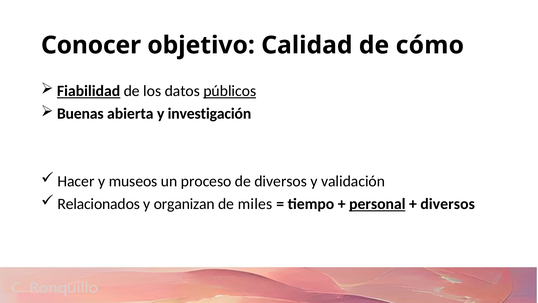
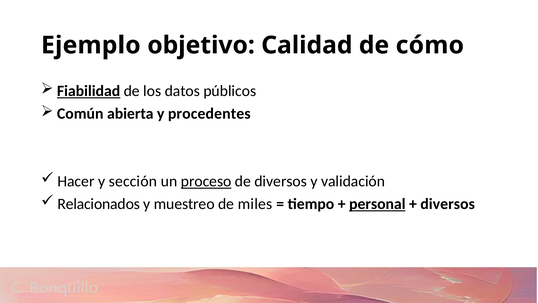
Conocer: Conocer -> Ejemplo
públicos underline: present -> none
Buenas: Buenas -> Común
investigación: investigación -> procedentes
museos: museos -> sección
proceso underline: none -> present
organizan: organizan -> muestreo
